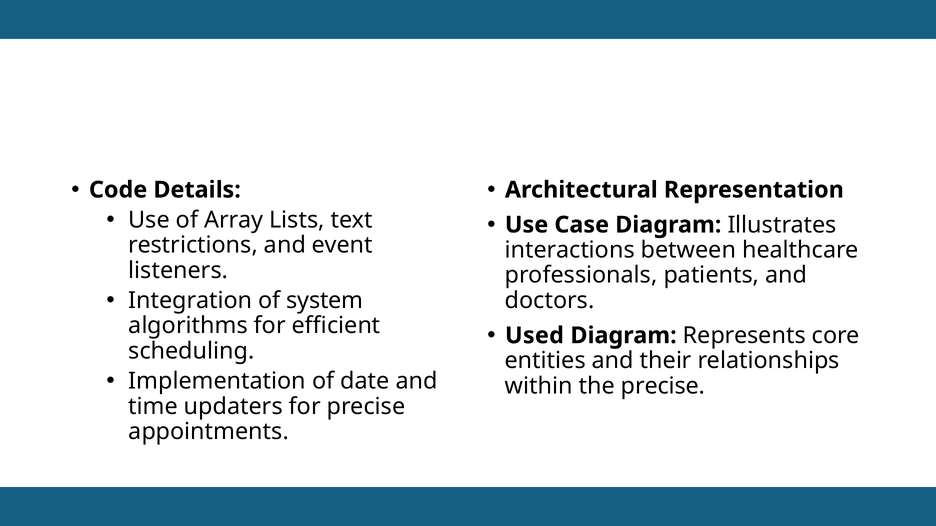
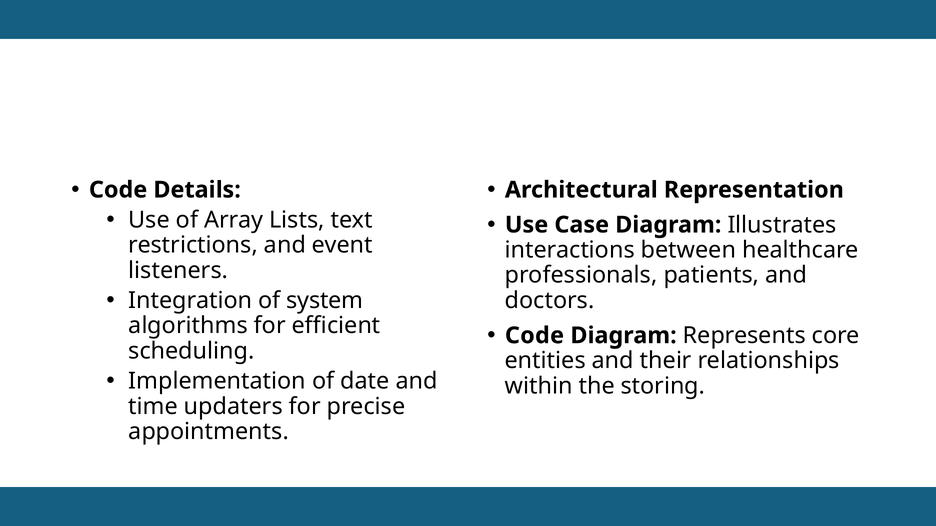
Used at (534, 336): Used -> Code
the precise: precise -> storing
